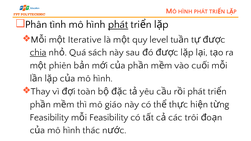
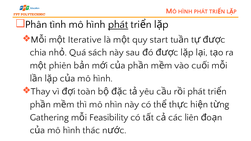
level: level -> start
chia underline: present -> none
giáo: giáo -> nhìn
Feasibility at (49, 117): Feasibility -> Gathering
trôi: trôi -> liên
